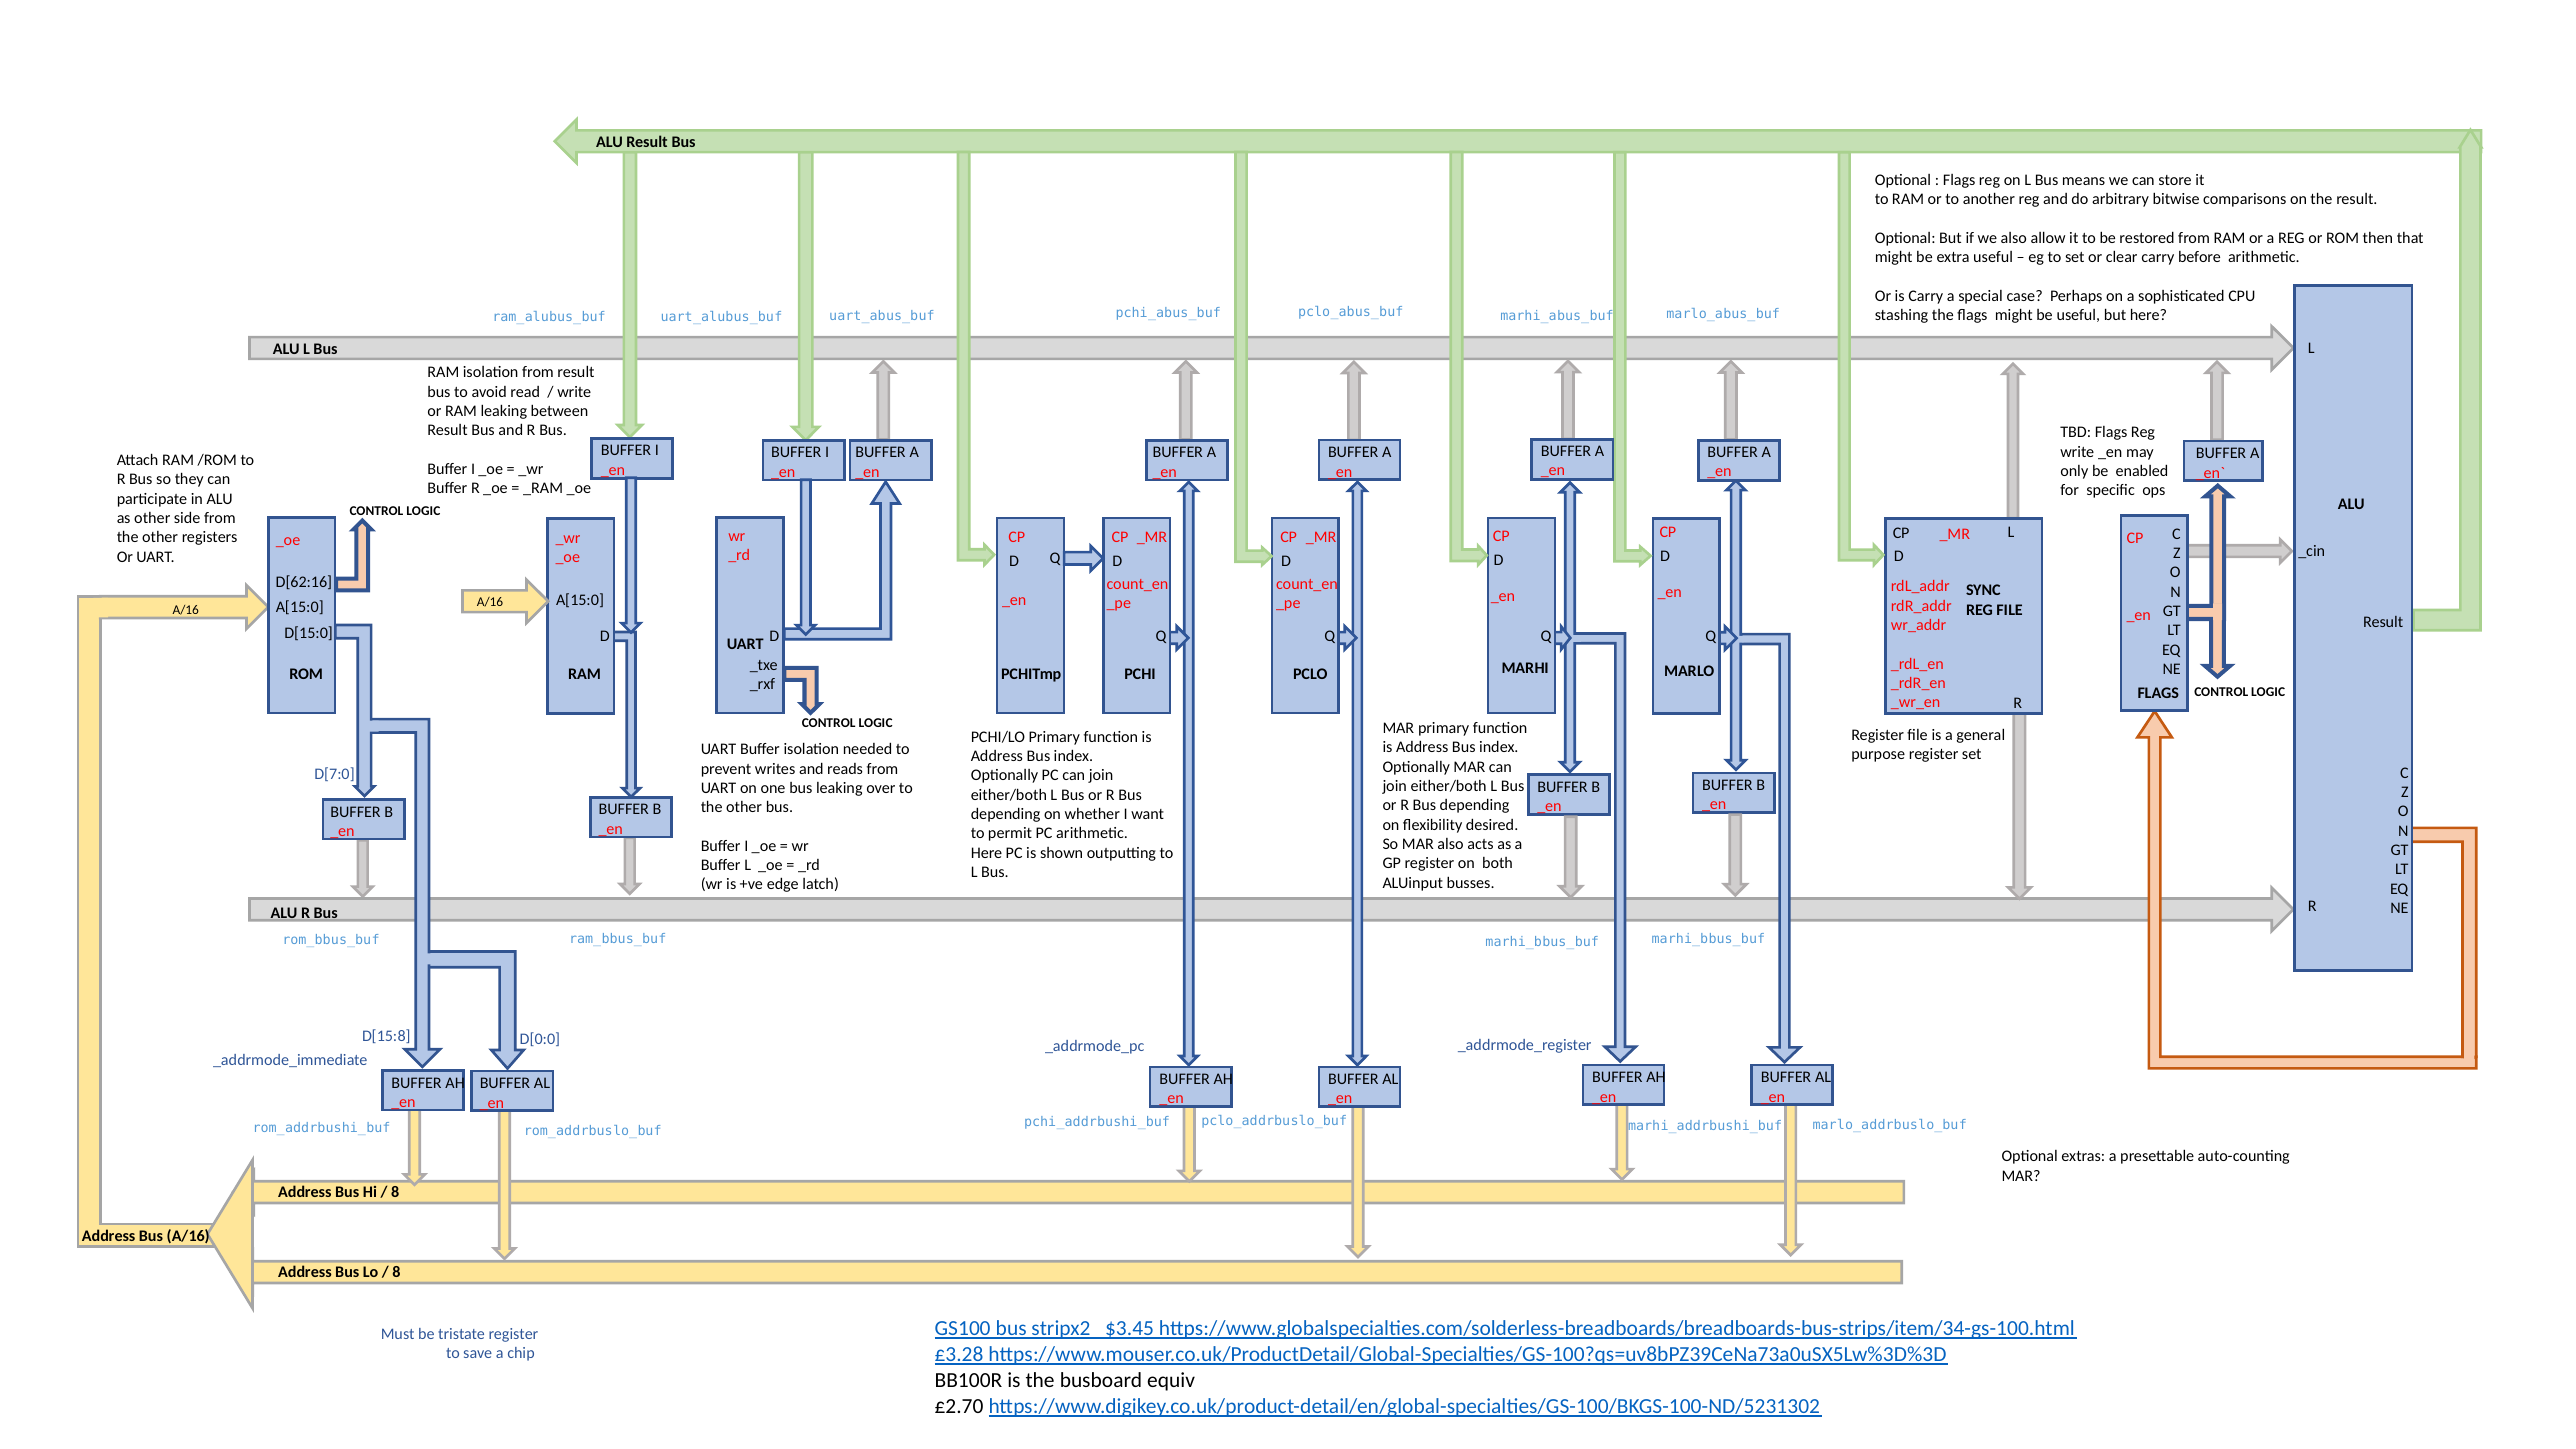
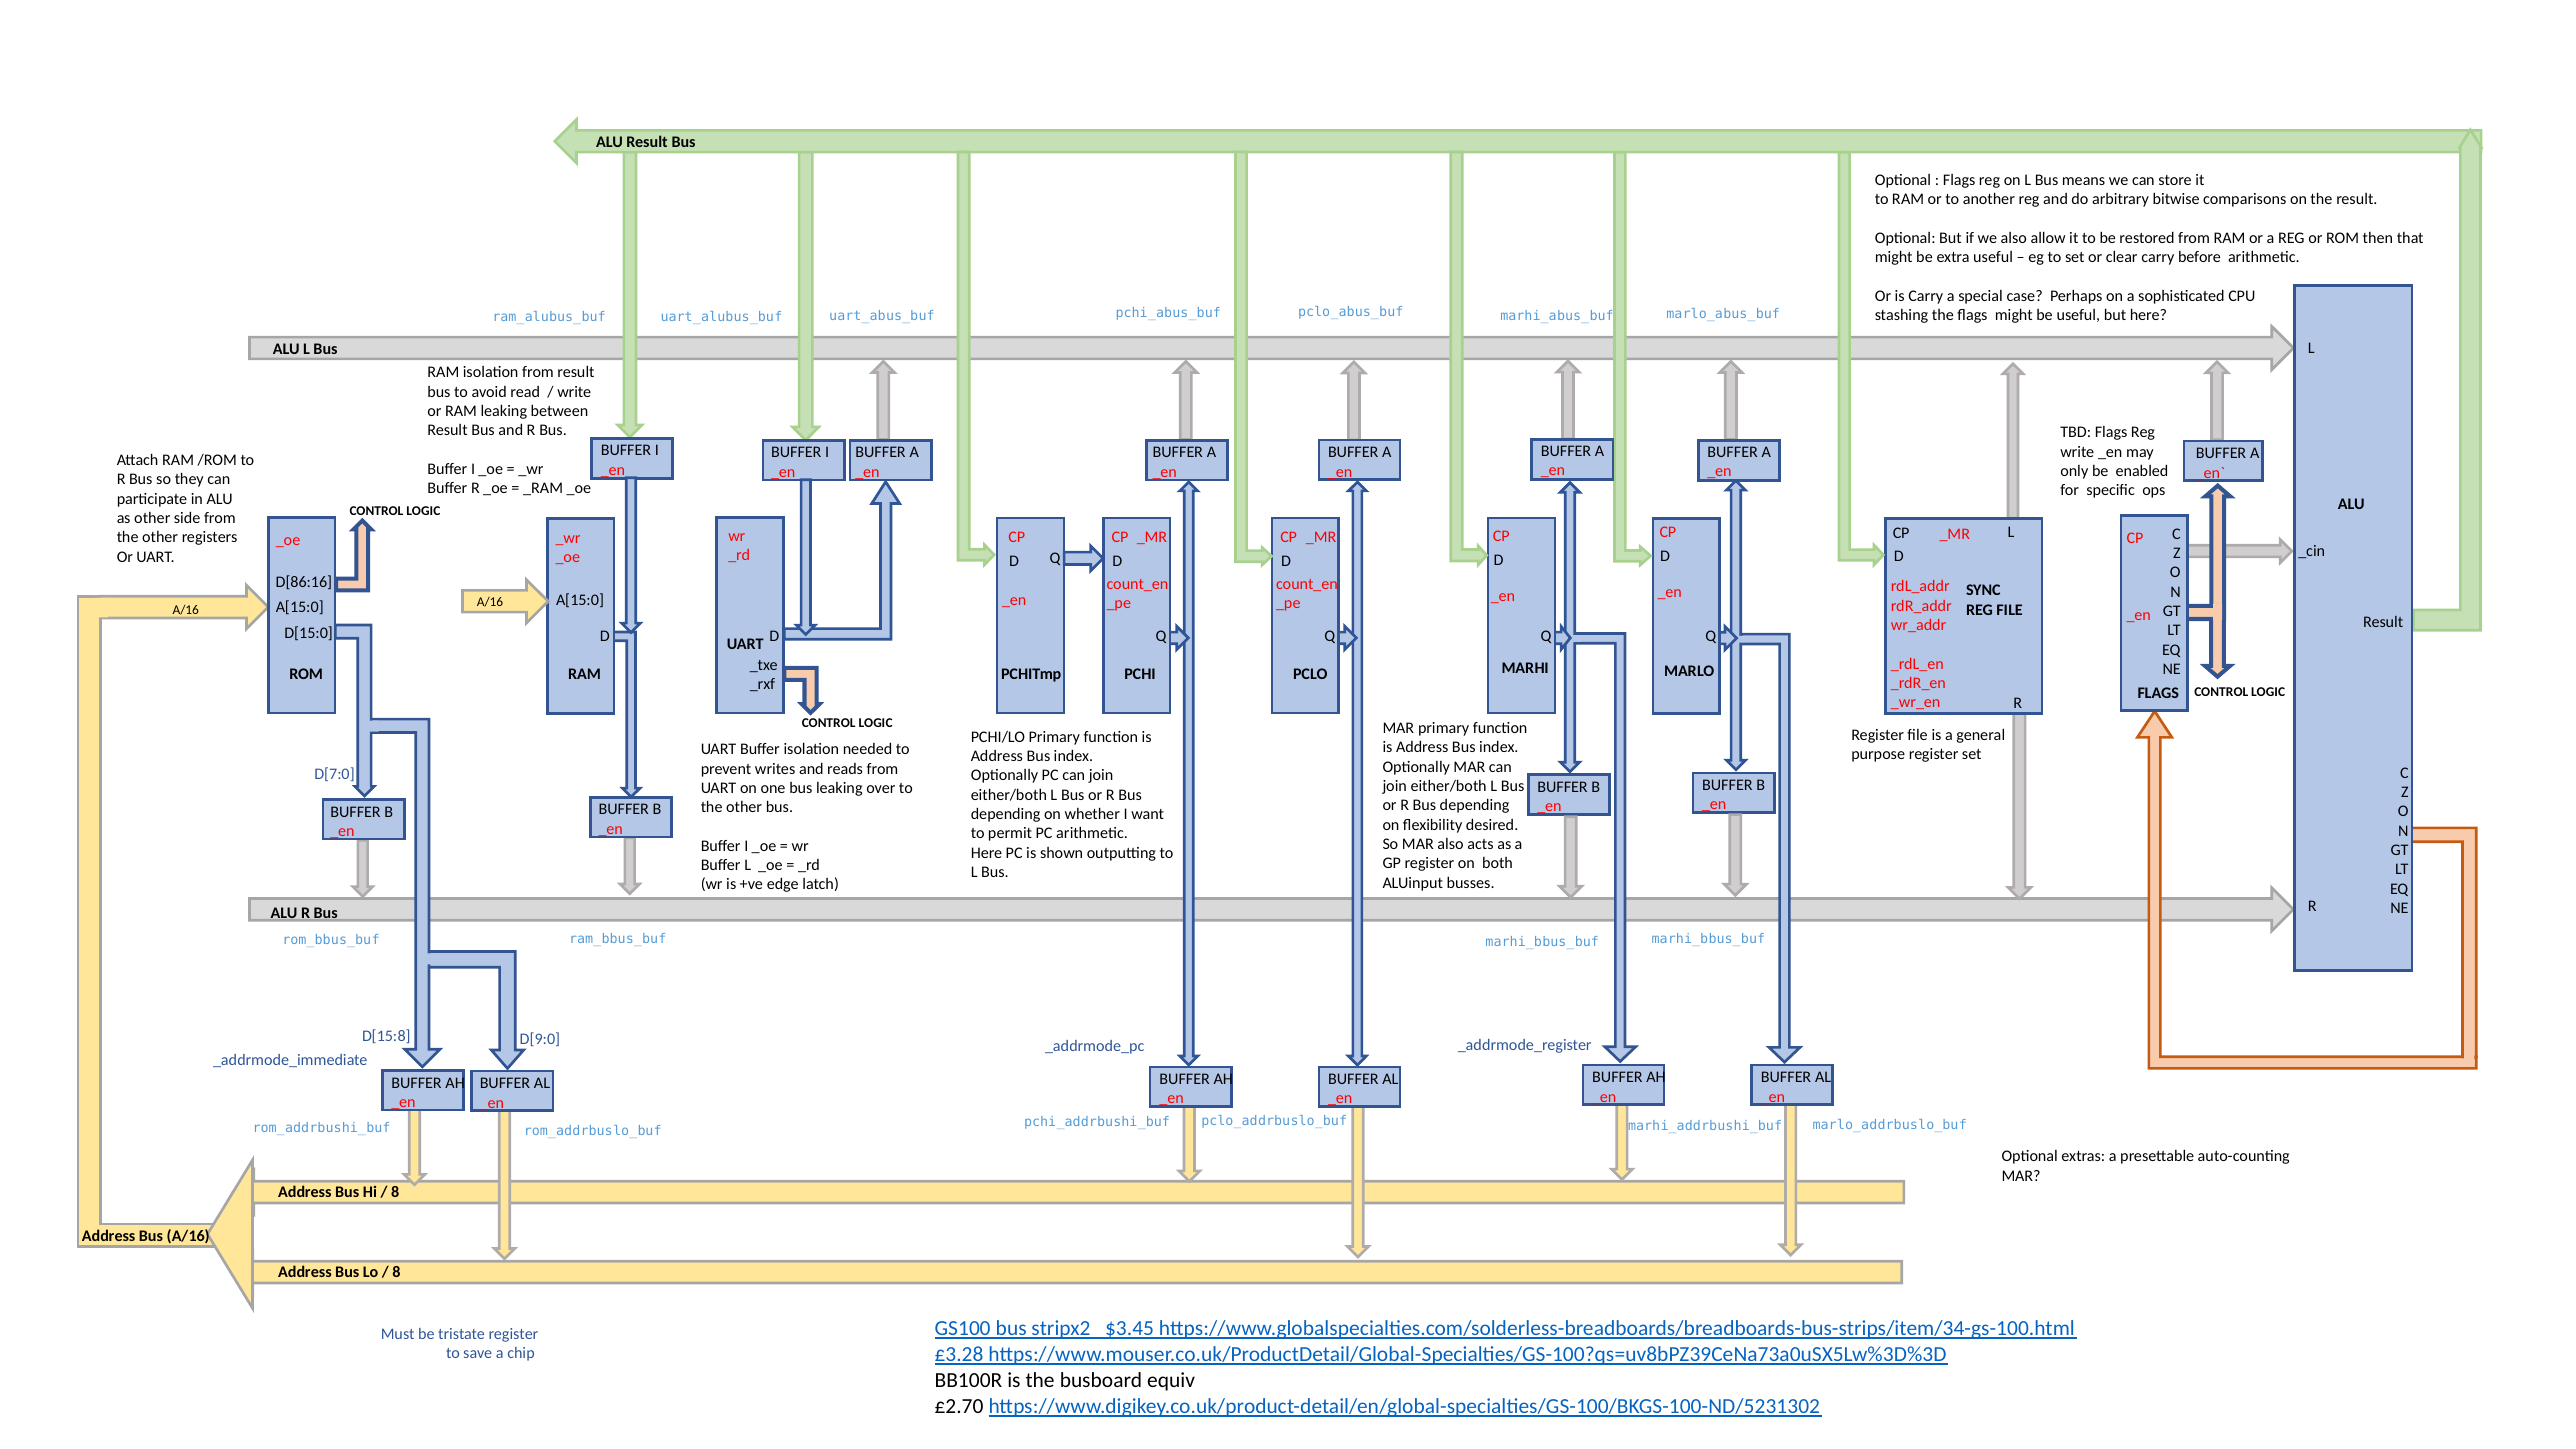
D[62:16: D[62:16 -> D[86:16
D[0:0: D[0:0 -> D[9:0
